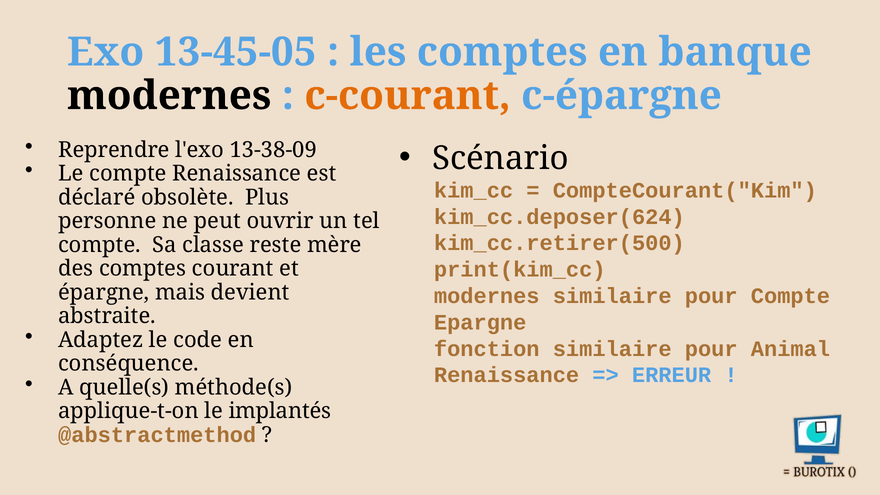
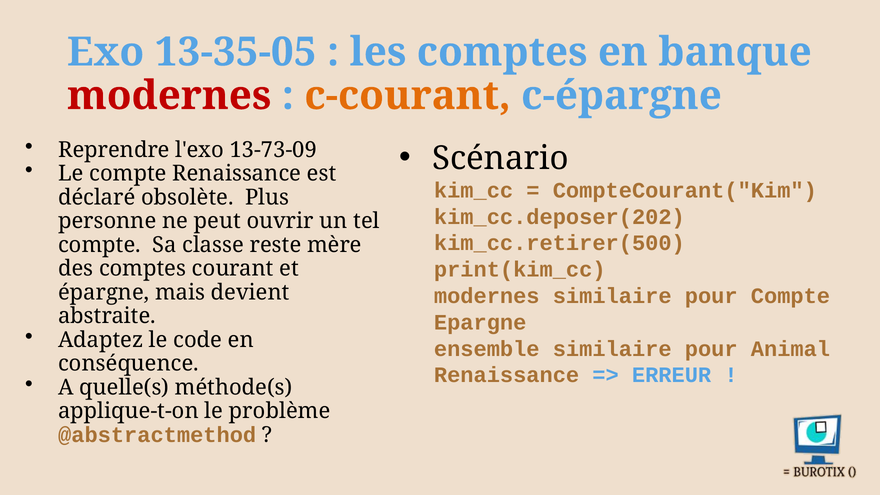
13-45-05: 13-45-05 -> 13-35-05
modernes at (169, 96) colour: black -> red
13-38-09: 13-38-09 -> 13-73-09
kim_cc.deposer(624: kim_cc.deposer(624 -> kim_cc.deposer(202
fonction: fonction -> ensemble
implantés: implantés -> problème
